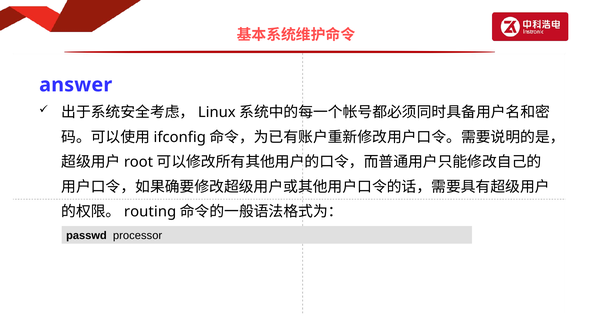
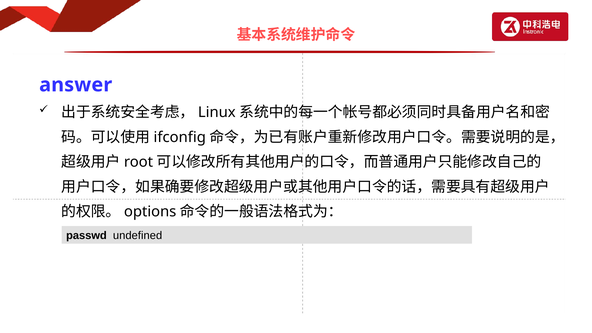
routing: routing -> options
processor: processor -> undefined
